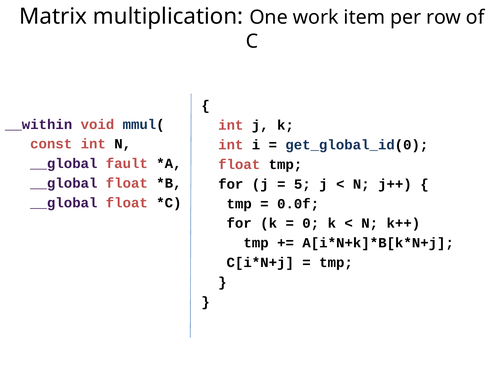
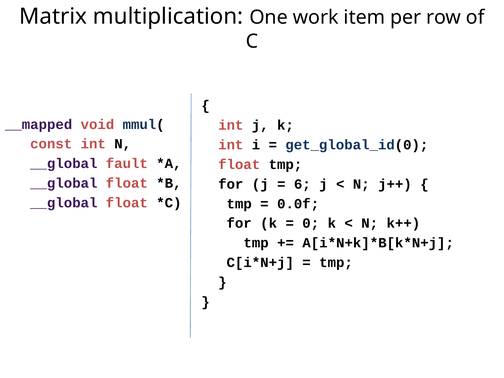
__within: __within -> __mapped
5: 5 -> 6
